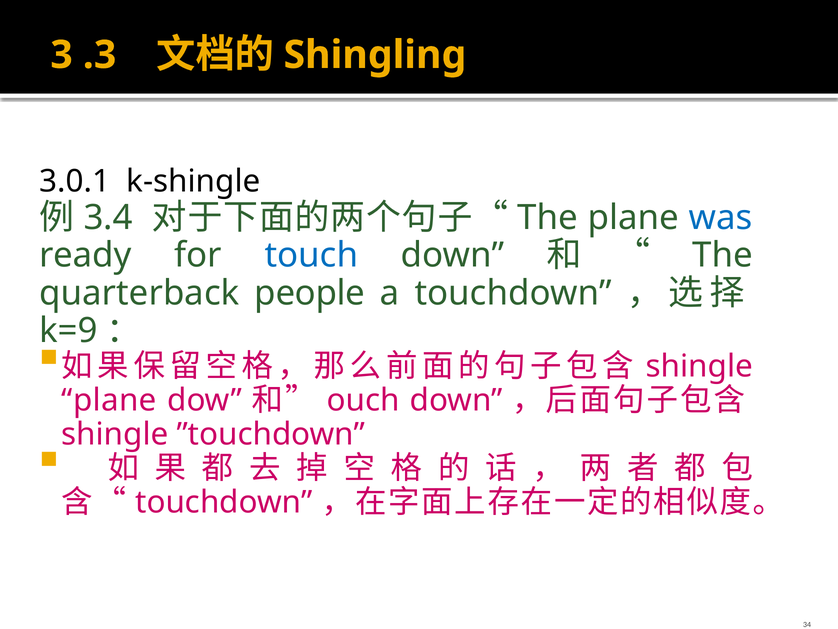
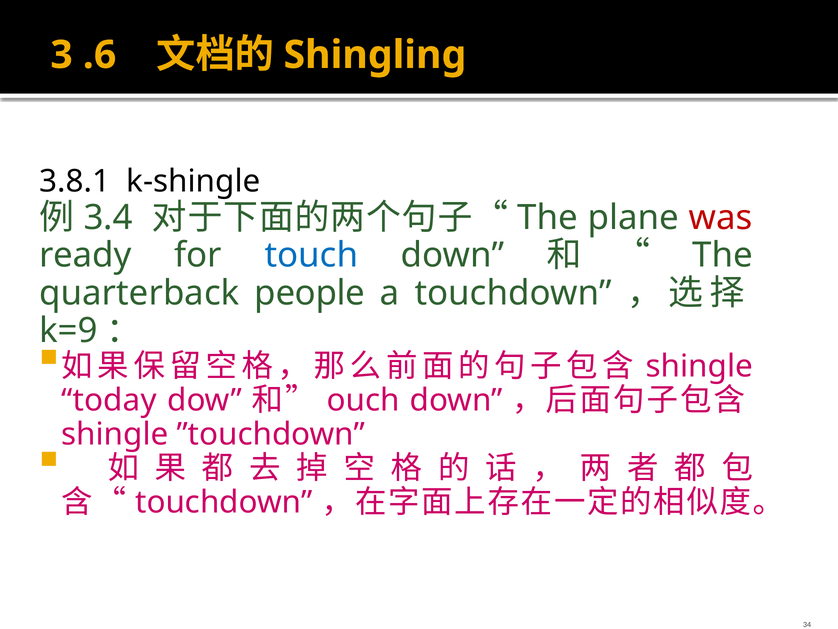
.3: .3 -> .6
3.0.1: 3.0.1 -> 3.8.1
was colour: blue -> red
plane at (109, 400): plane -> today
